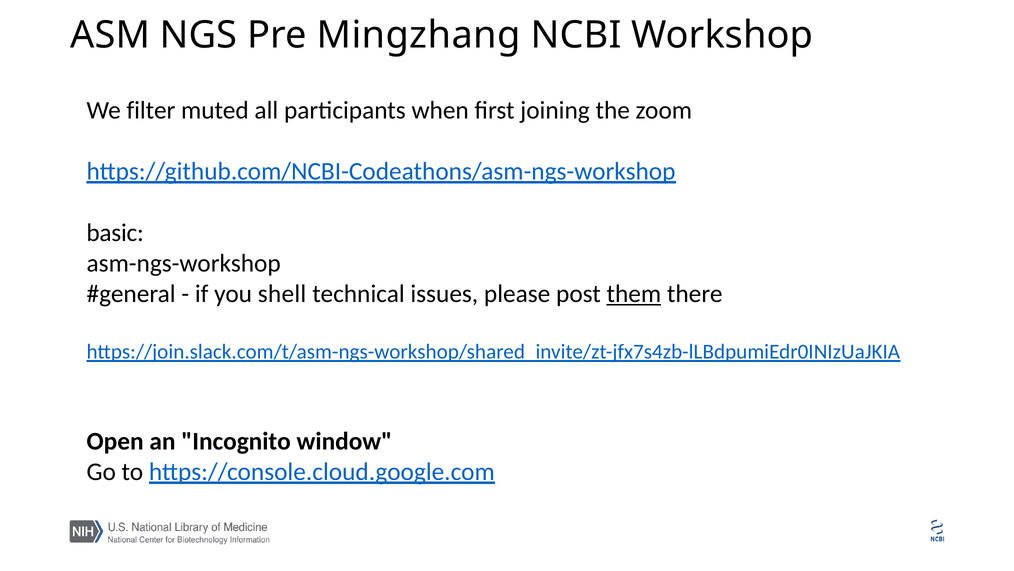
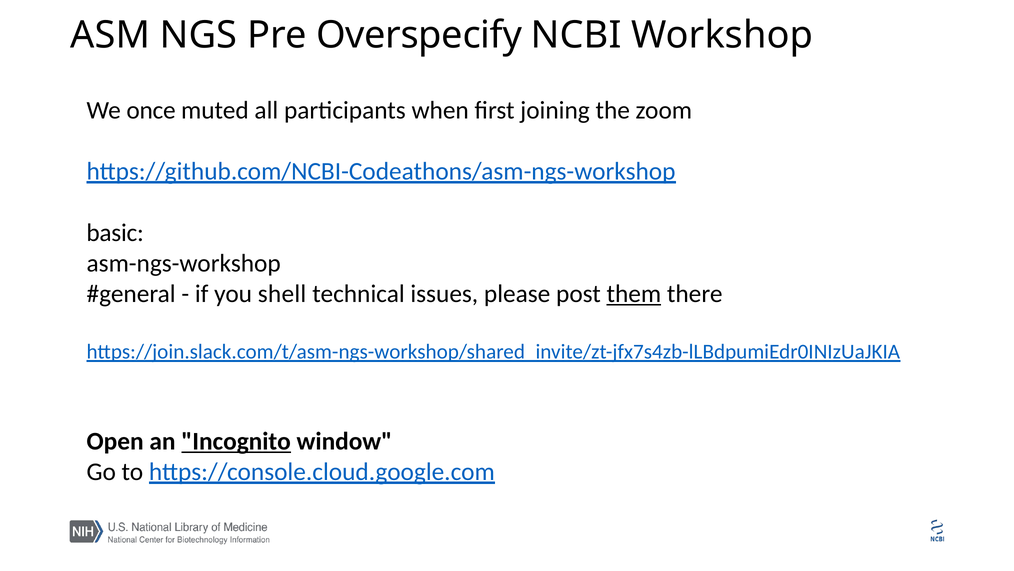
Mingzhang: Mingzhang -> Overspecify
filter: filter -> once
Incognito underline: none -> present
